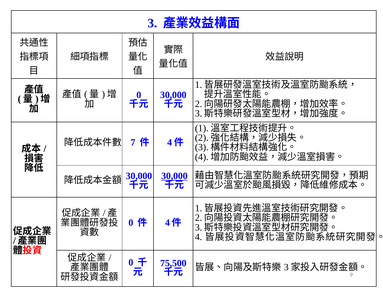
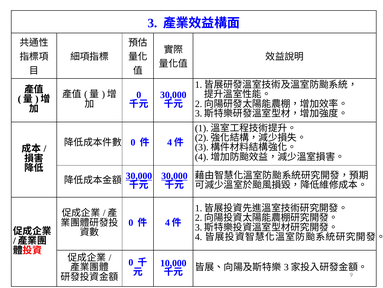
7 at (133, 142): 7 -> 0
30,000 at (139, 176) underline: none -> present
75,500: 75,500 -> 10,000
